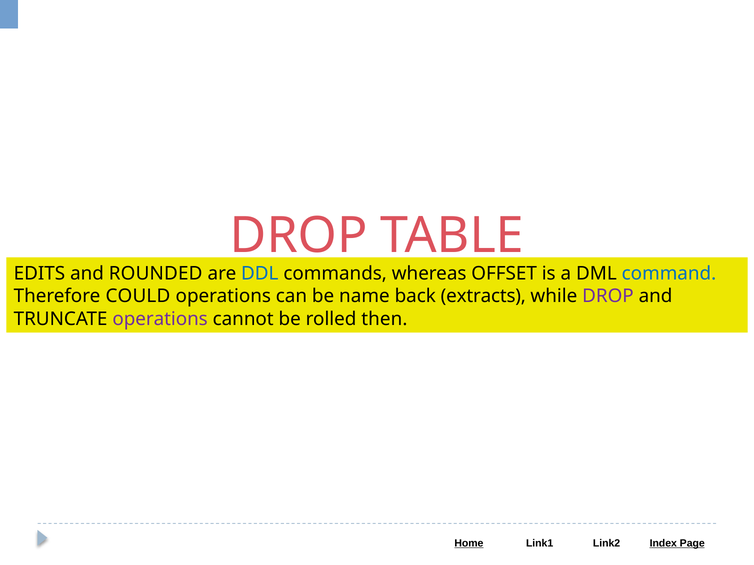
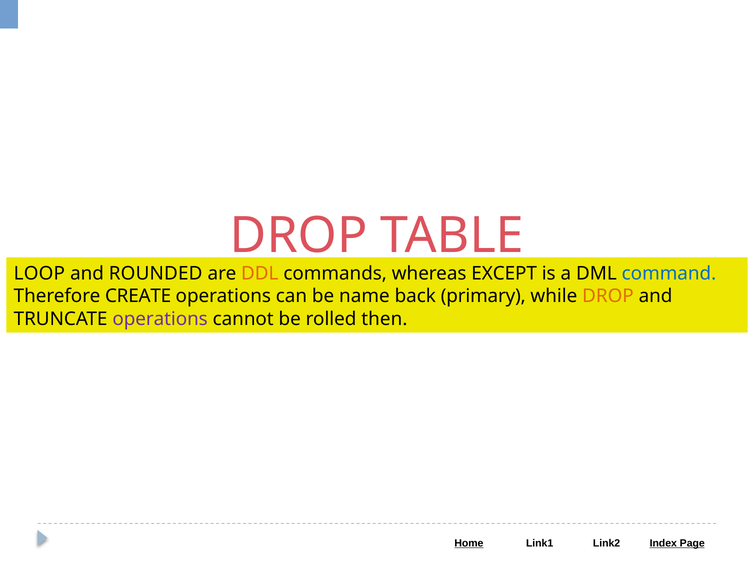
EDITS: EDITS -> LOOP
DDL colour: blue -> orange
OFFSET: OFFSET -> EXCEPT
COULD: COULD -> CREATE
extracts: extracts -> primary
DROP at (608, 297) colour: purple -> orange
